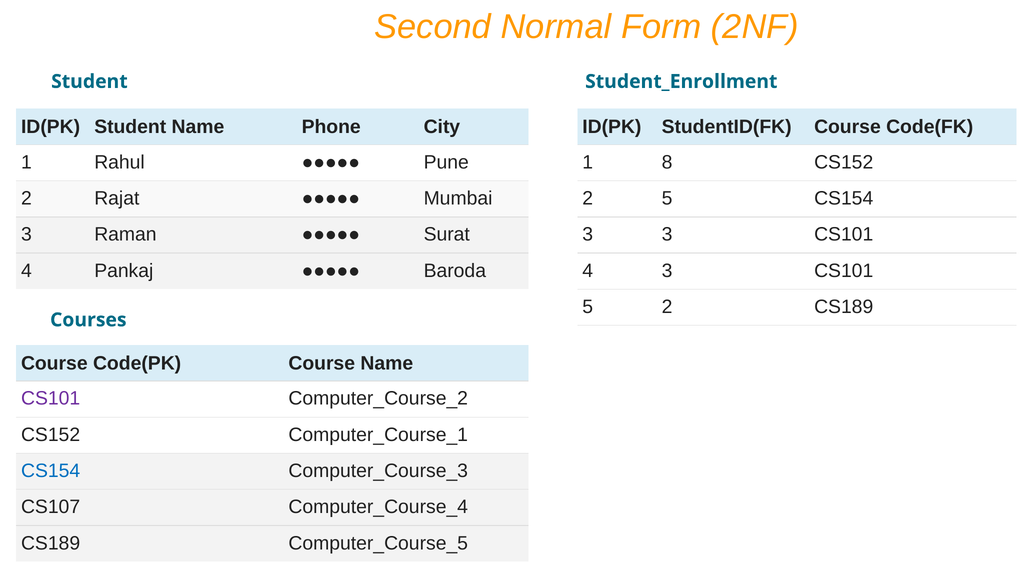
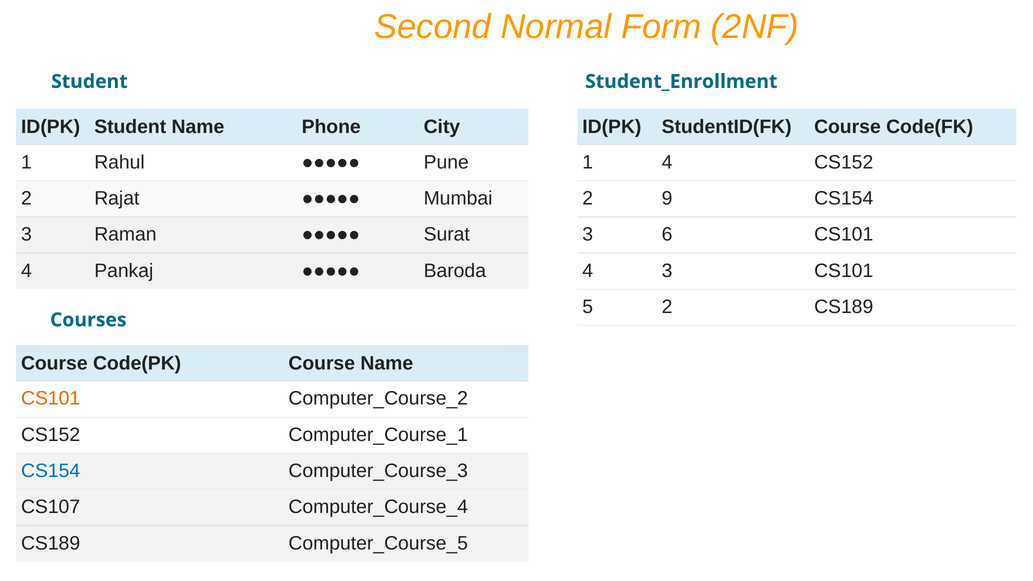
1 8: 8 -> 4
2 5: 5 -> 9
3 3: 3 -> 6
CS101 at (51, 399) colour: purple -> orange
